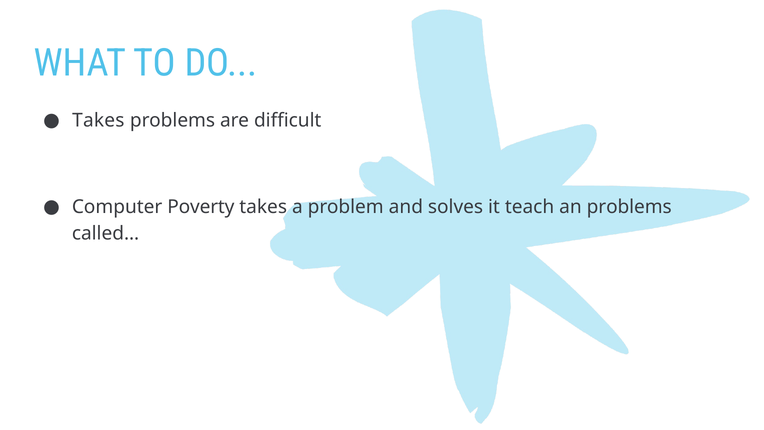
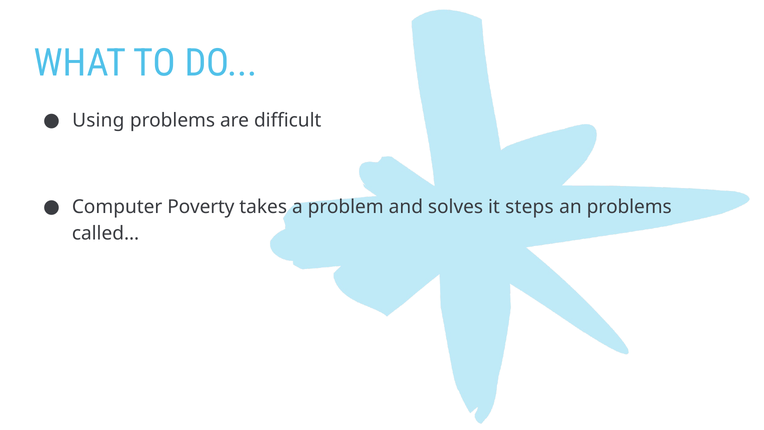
Takes at (98, 120): Takes -> Using
teach: teach -> steps
